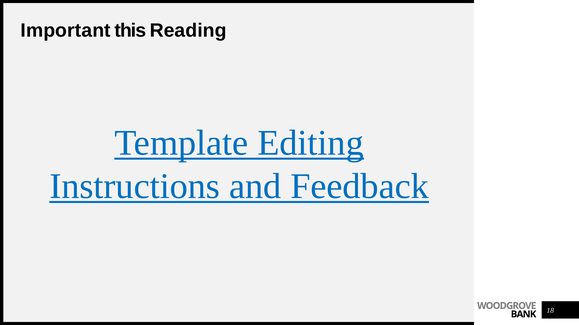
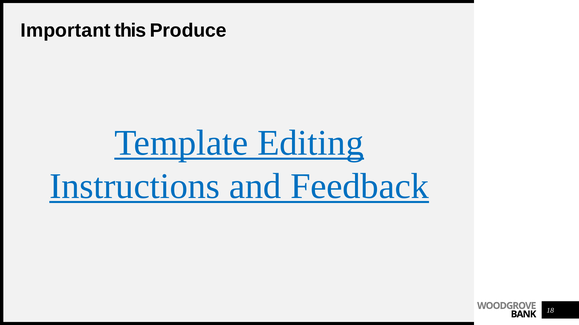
Reading: Reading -> Produce
